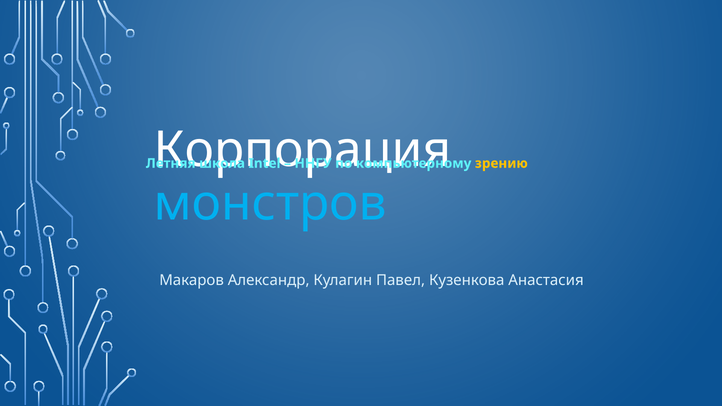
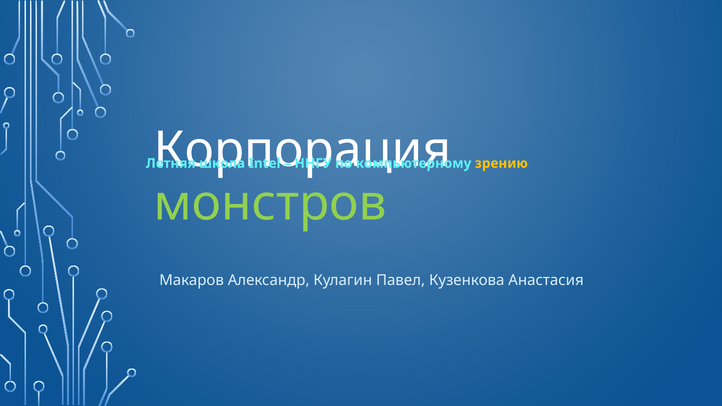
монстров colour: light blue -> light green
